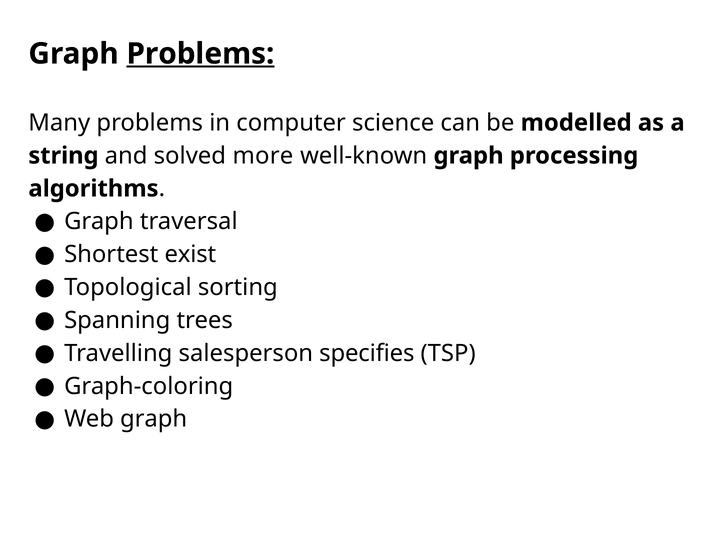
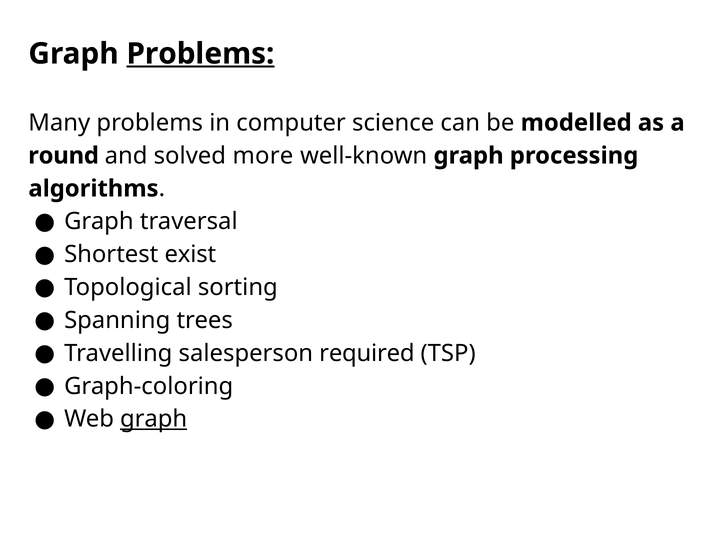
string: string -> round
specifies: specifies -> required
graph at (154, 419) underline: none -> present
